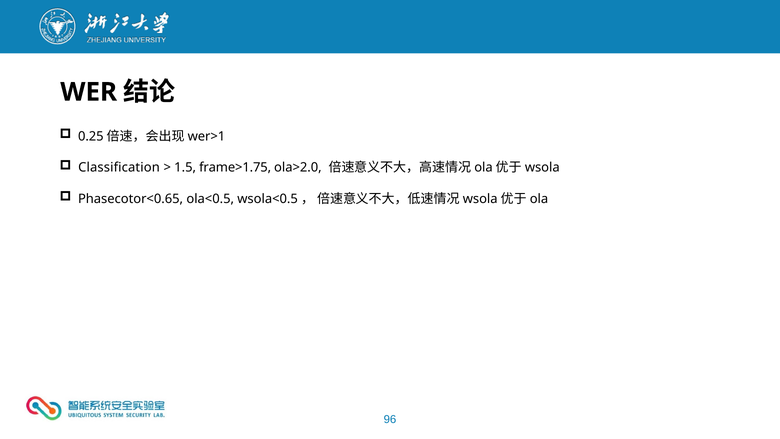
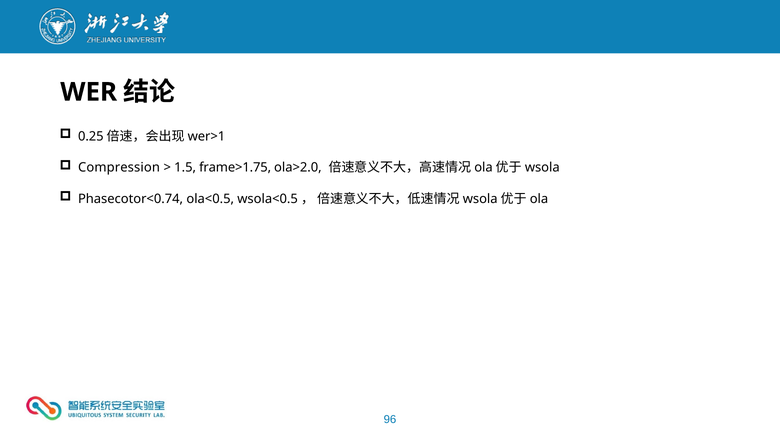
Classification: Classification -> Compression
Phasecotor<0.65: Phasecotor<0.65 -> Phasecotor<0.74
